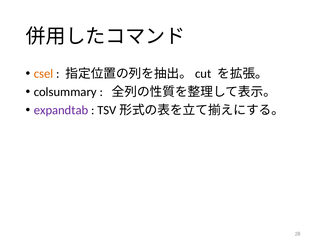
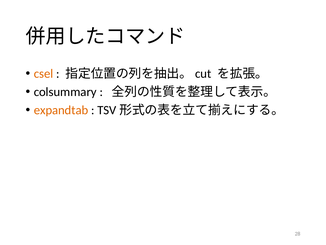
expandtab colour: purple -> orange
